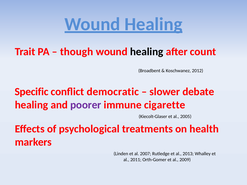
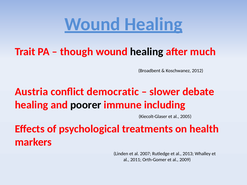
count: count -> much
Specific: Specific -> Austria
poorer colour: purple -> black
cigarette: cigarette -> including
